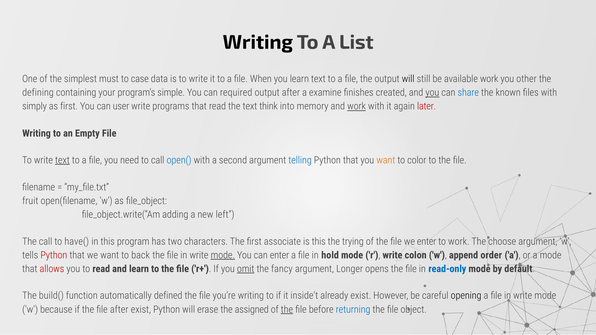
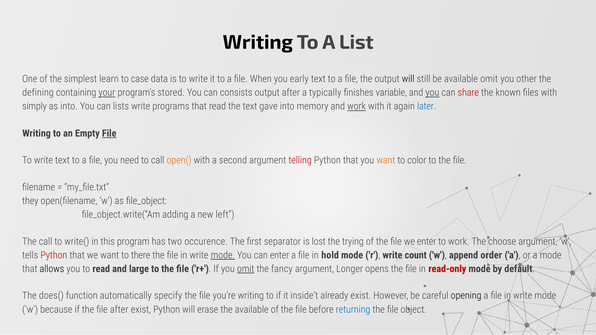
must: must -> learn
you learn: learn -> early
available work: work -> omit
your underline: none -> present
simple: simple -> stored
required: required -> consists
examine: examine -> typically
created: created -> variable
share colour: blue -> red
as first: first -> into
user: user -> lists
think: think -> gave
later colour: red -> blue
File at (109, 133) underline: none -> present
text at (62, 160) underline: present -> none
open( colour: blue -> orange
telling colour: blue -> red
fruit: fruit -> they
have(: have( -> write(
characters: characters -> occurence
associate: associate -> separator
is this: this -> lost
back: back -> there
colon: colon -> count
allows colour: red -> black
and learn: learn -> large
read-only colour: blue -> red
build(: build( -> does(
defined: defined -> specify
the assigned: assigned -> available
the at (287, 310) underline: present -> none
